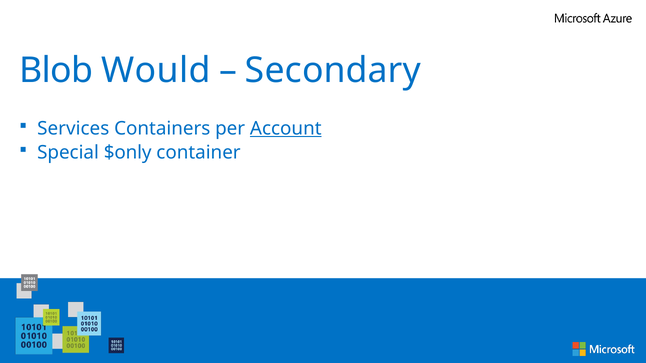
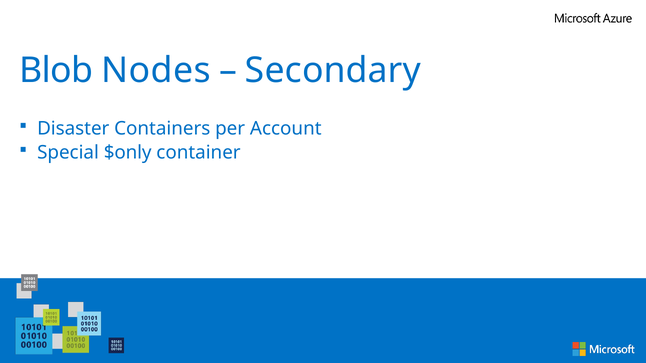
Would: Would -> Nodes
Services: Services -> Disaster
Account underline: present -> none
